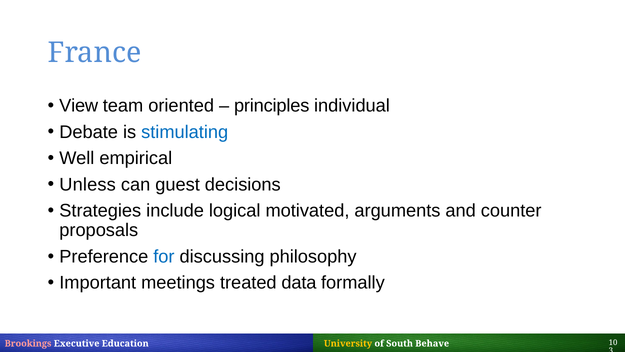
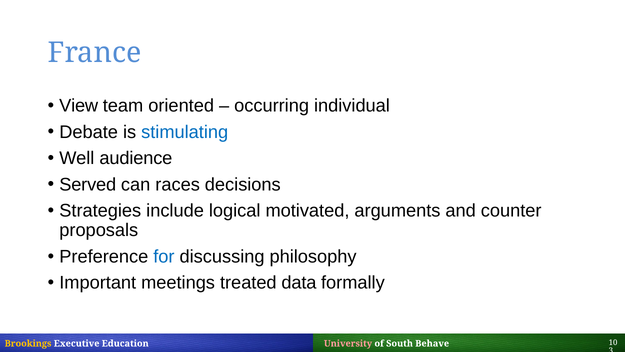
principles: principles -> occurring
empirical: empirical -> audience
Unless: Unless -> Served
guest: guest -> races
Brookings colour: pink -> yellow
University colour: yellow -> pink
